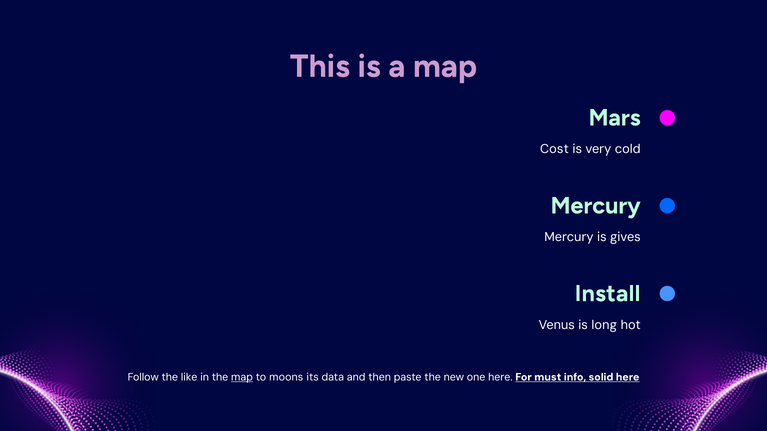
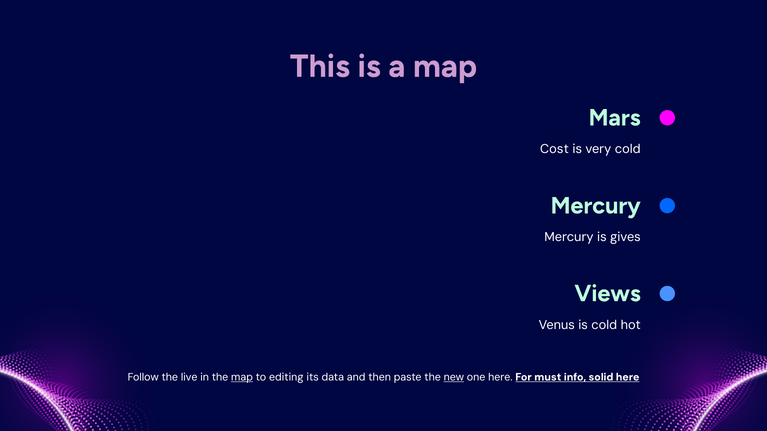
Install: Install -> Views
is long: long -> cold
like: like -> live
moons: moons -> editing
new underline: none -> present
